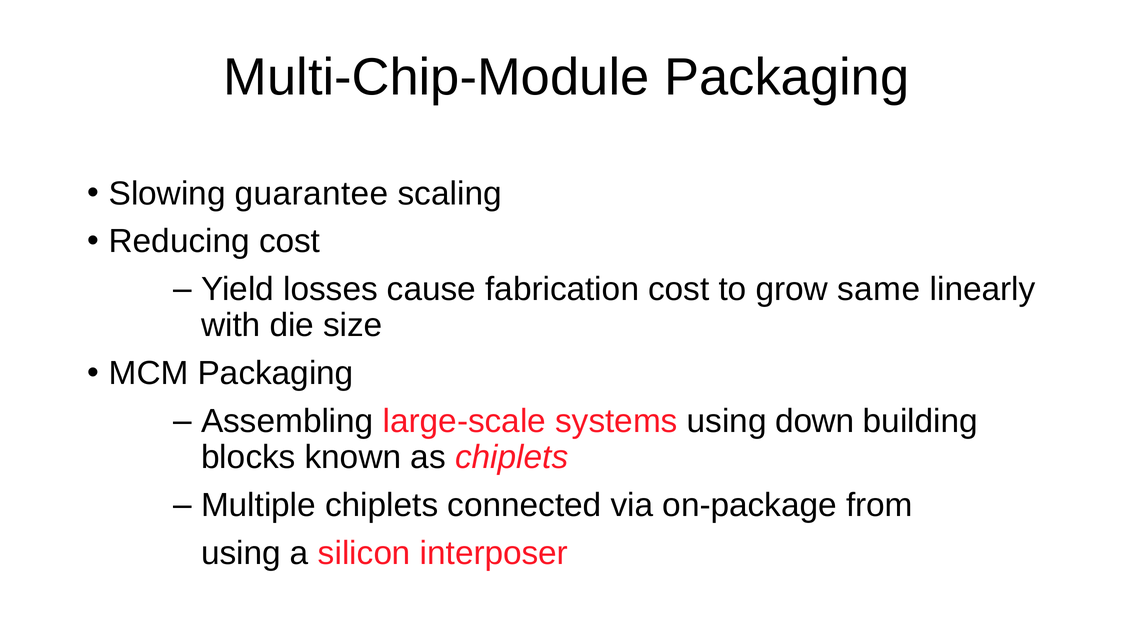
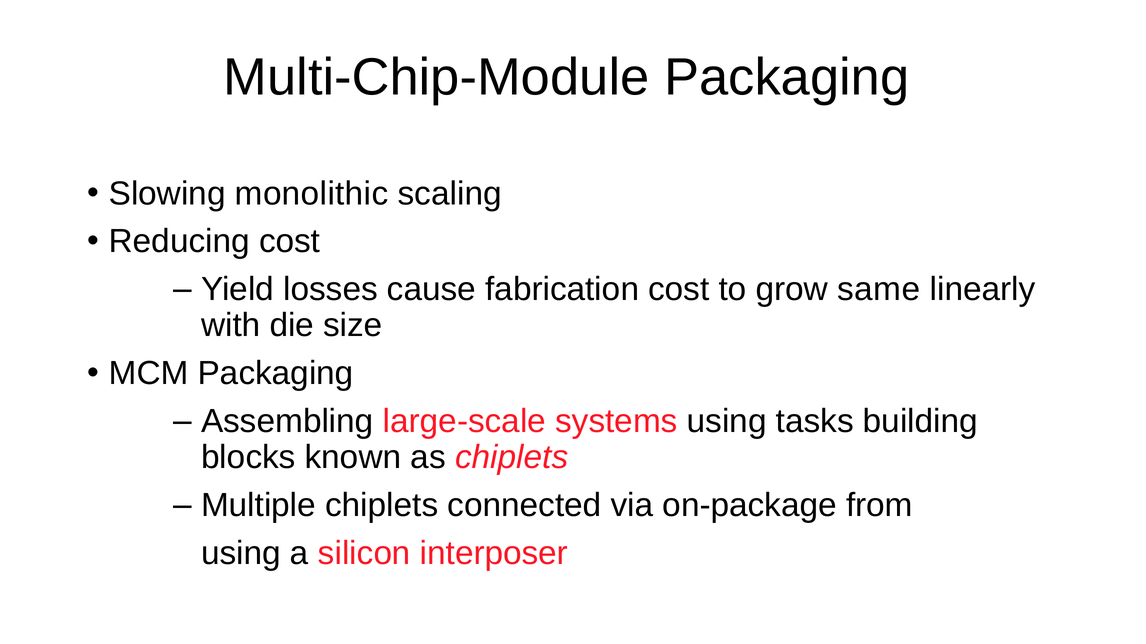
guarantee: guarantee -> monolithic
down: down -> tasks
